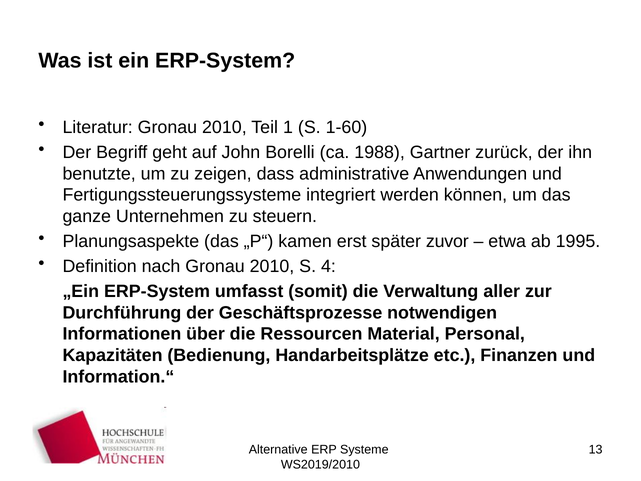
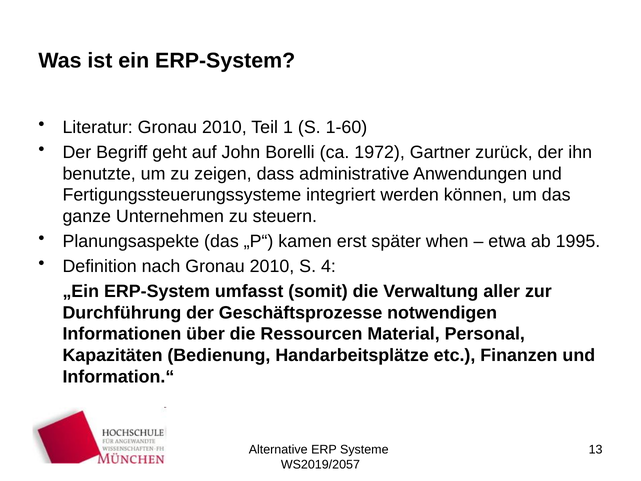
1988: 1988 -> 1972
zuvor: zuvor -> when
WS2019/2010: WS2019/2010 -> WS2019/2057
